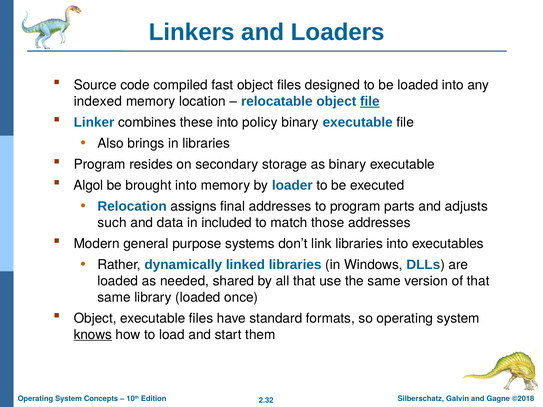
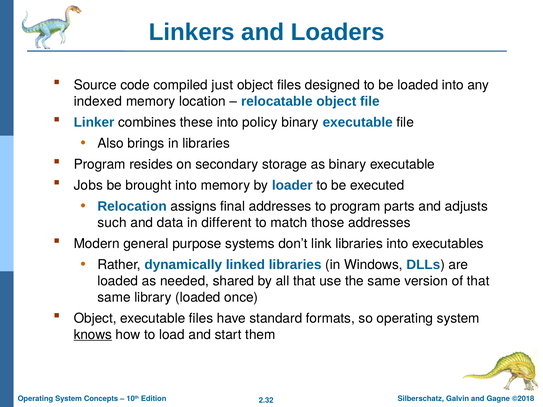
fast: fast -> just
file at (370, 101) underline: present -> none
Algol: Algol -> Jobs
included: included -> different
